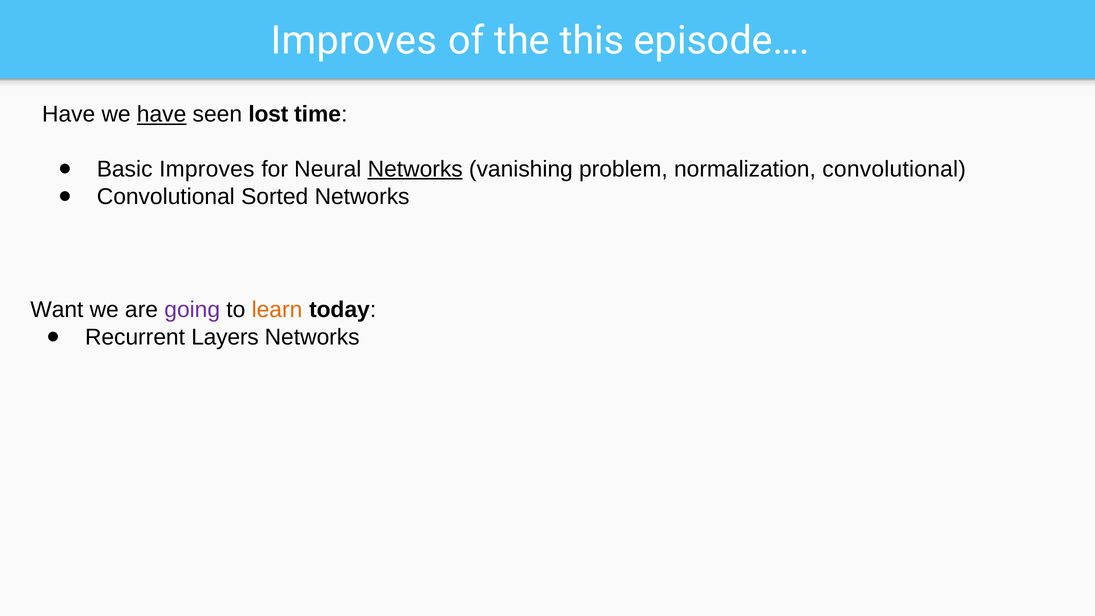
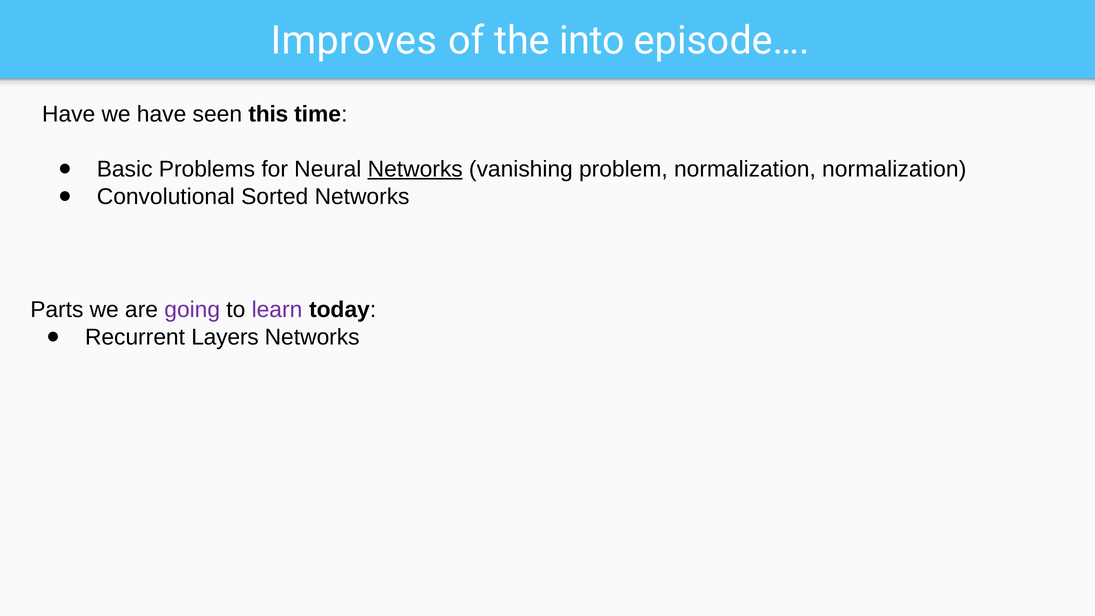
this: this -> into
have at (162, 114) underline: present -> none
lost: lost -> this
Basic Improves: Improves -> Problems
normalization convolutional: convolutional -> normalization
Want: Want -> Parts
learn colour: orange -> purple
